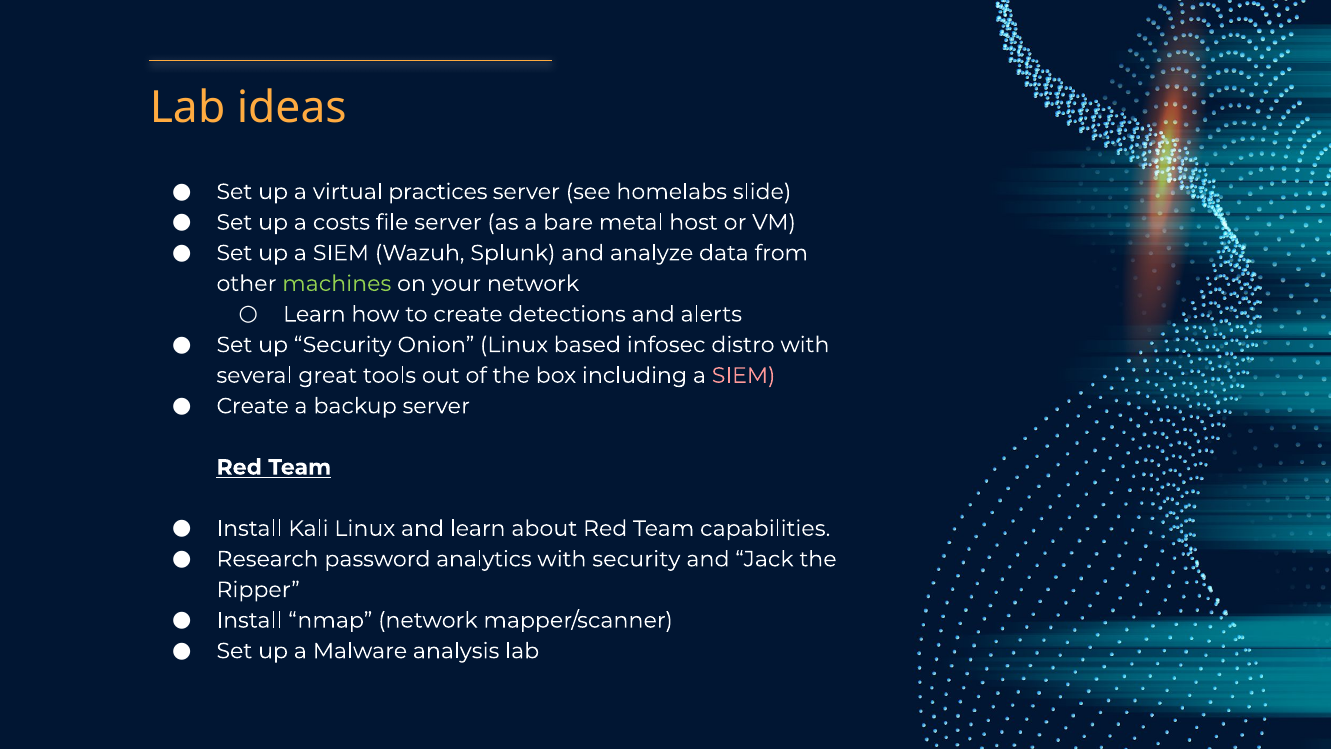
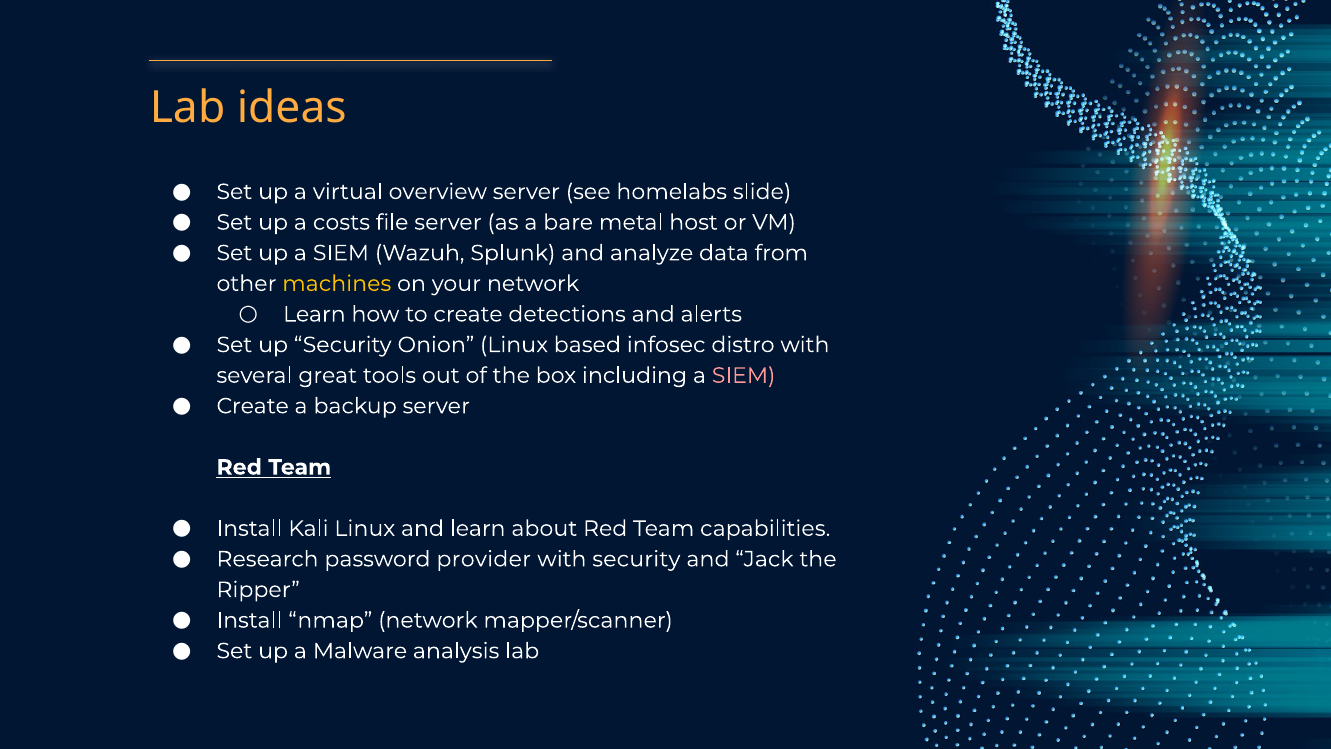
practices: practices -> overview
machines at (337, 284) colour: light green -> yellow
analytics: analytics -> provider
